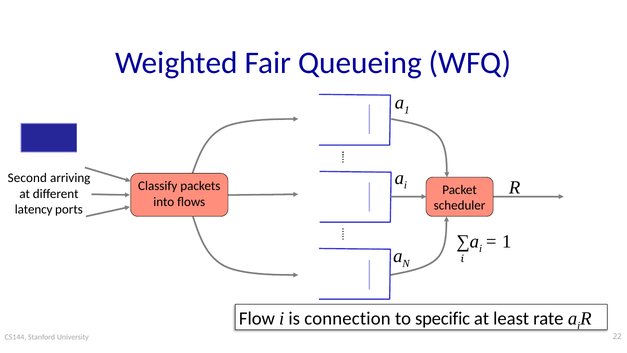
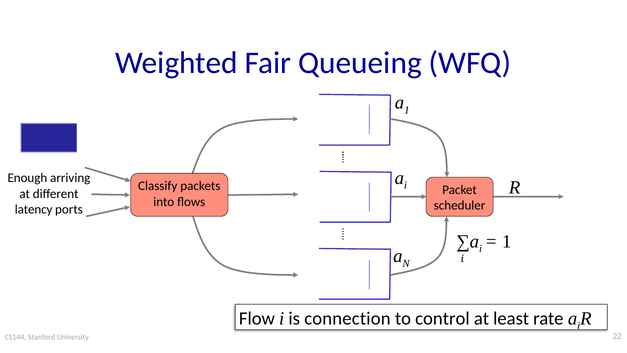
Second: Second -> Enough
specific: specific -> control
